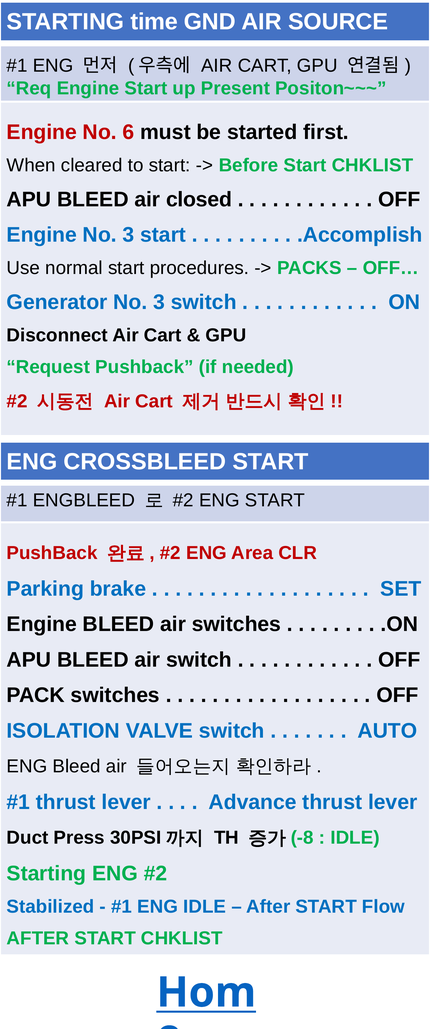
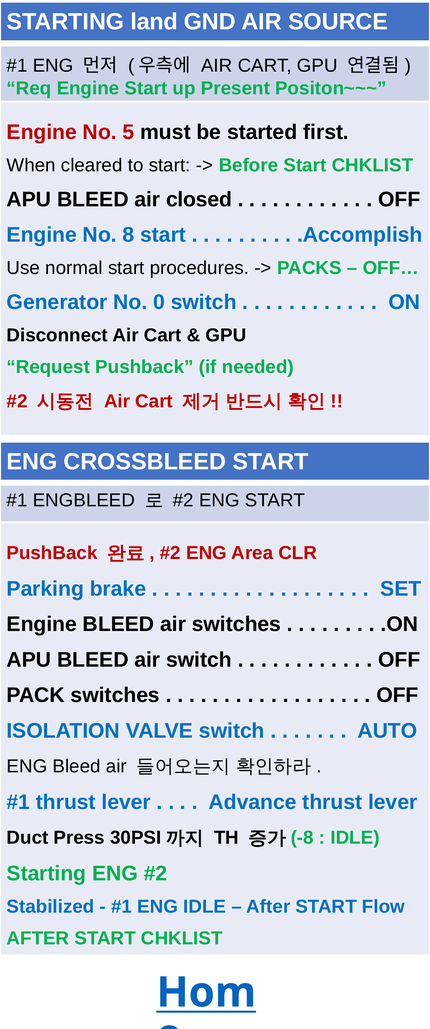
time: time -> land
6: 6 -> 5
Engine No 3: 3 -> 8
Generator No 3: 3 -> 0
